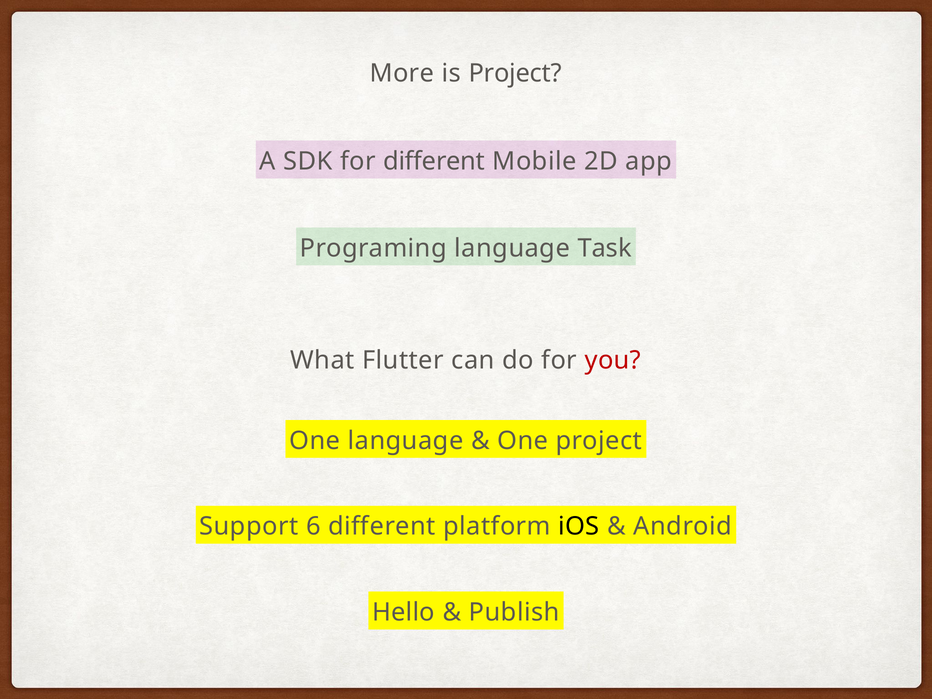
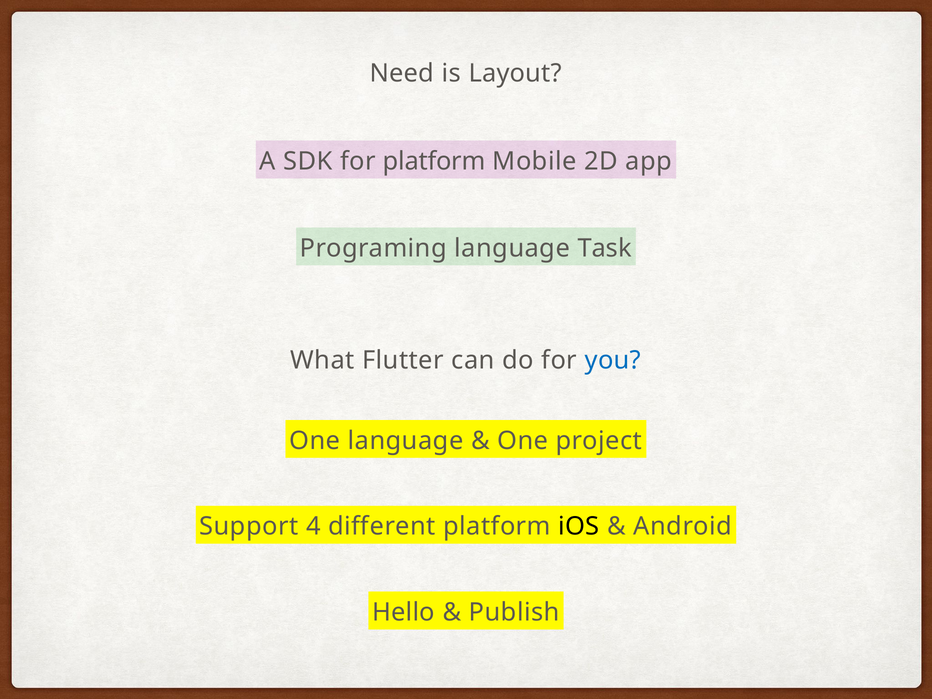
More: More -> Need
is Project: Project -> Layout
for different: different -> platform
you colour: red -> blue
6: 6 -> 4
